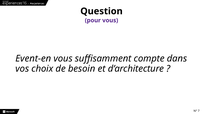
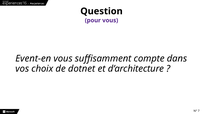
besoin: besoin -> dotnet
